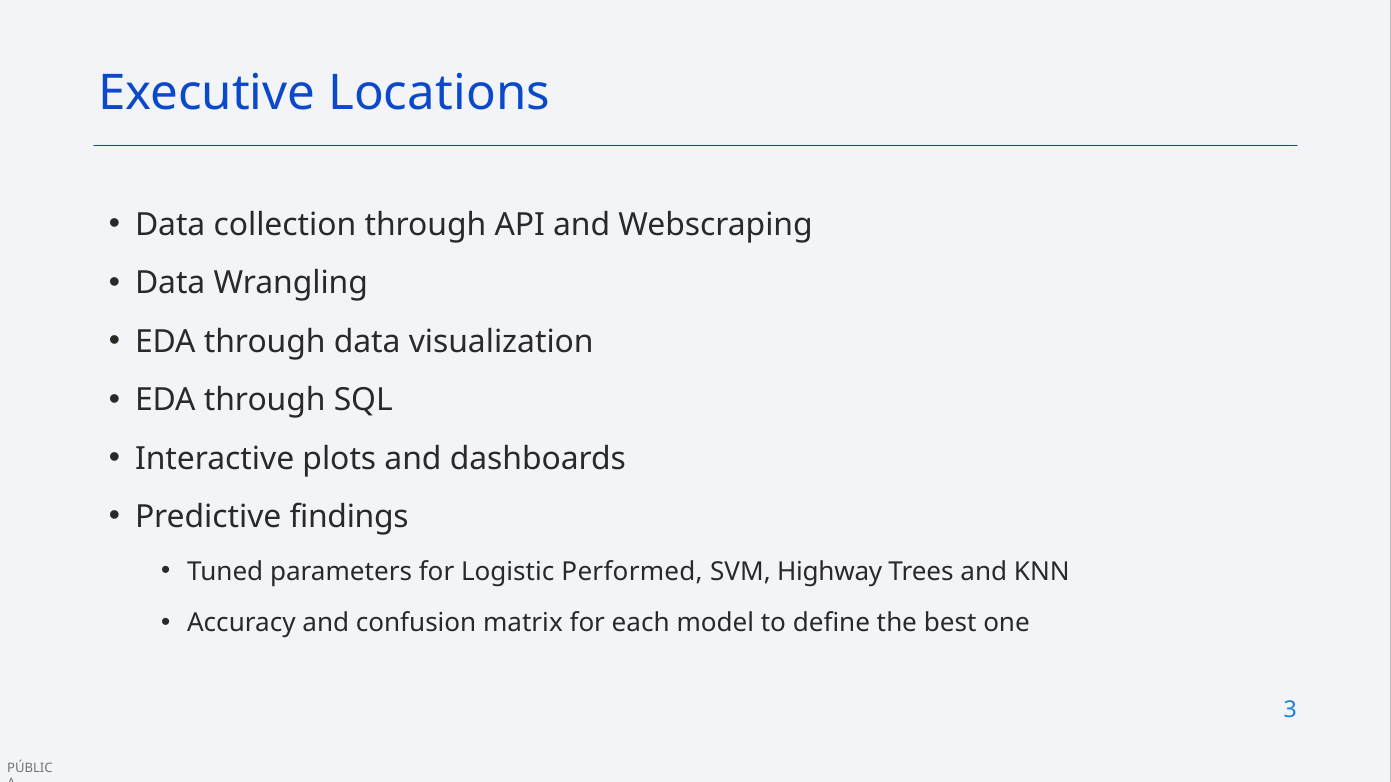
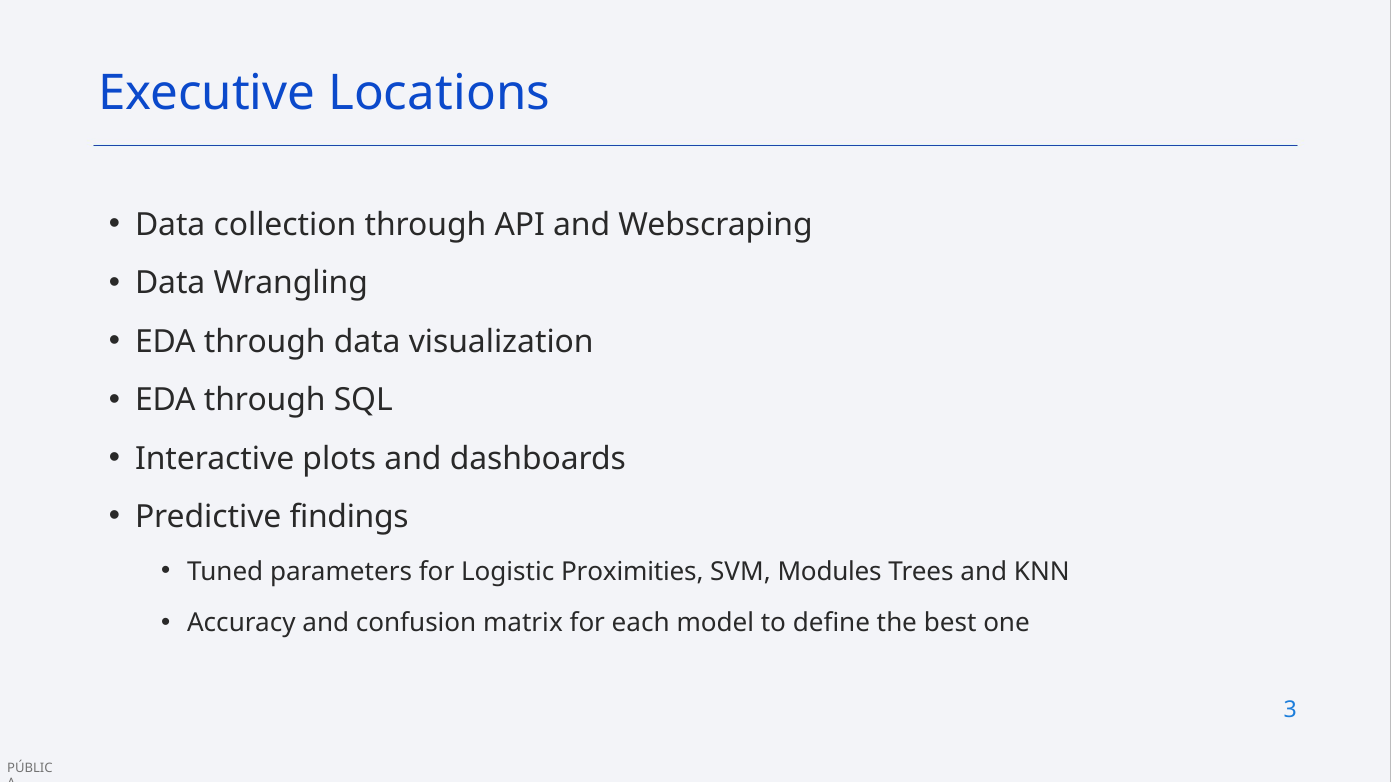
Performed: Performed -> Proximities
Highway: Highway -> Modules
